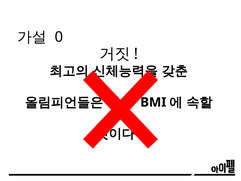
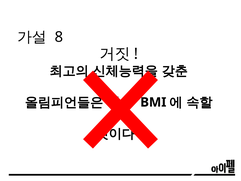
0: 0 -> 8
